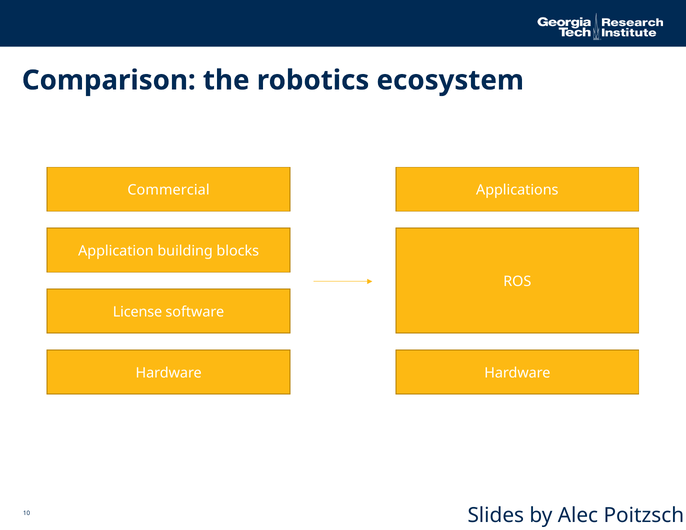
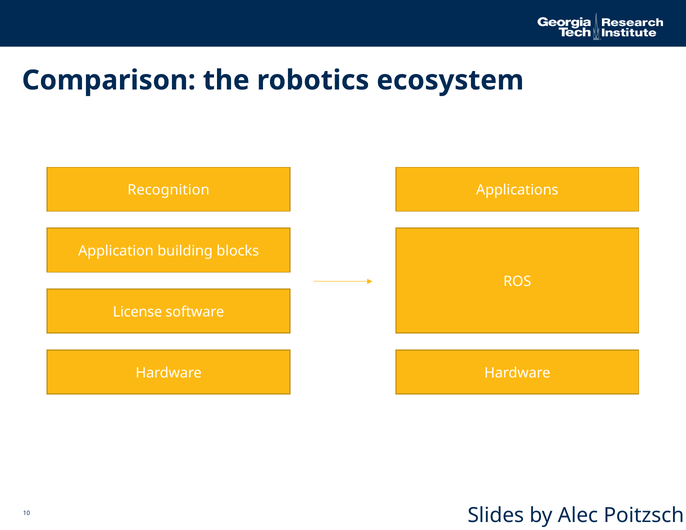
Commercial: Commercial -> Recognition
